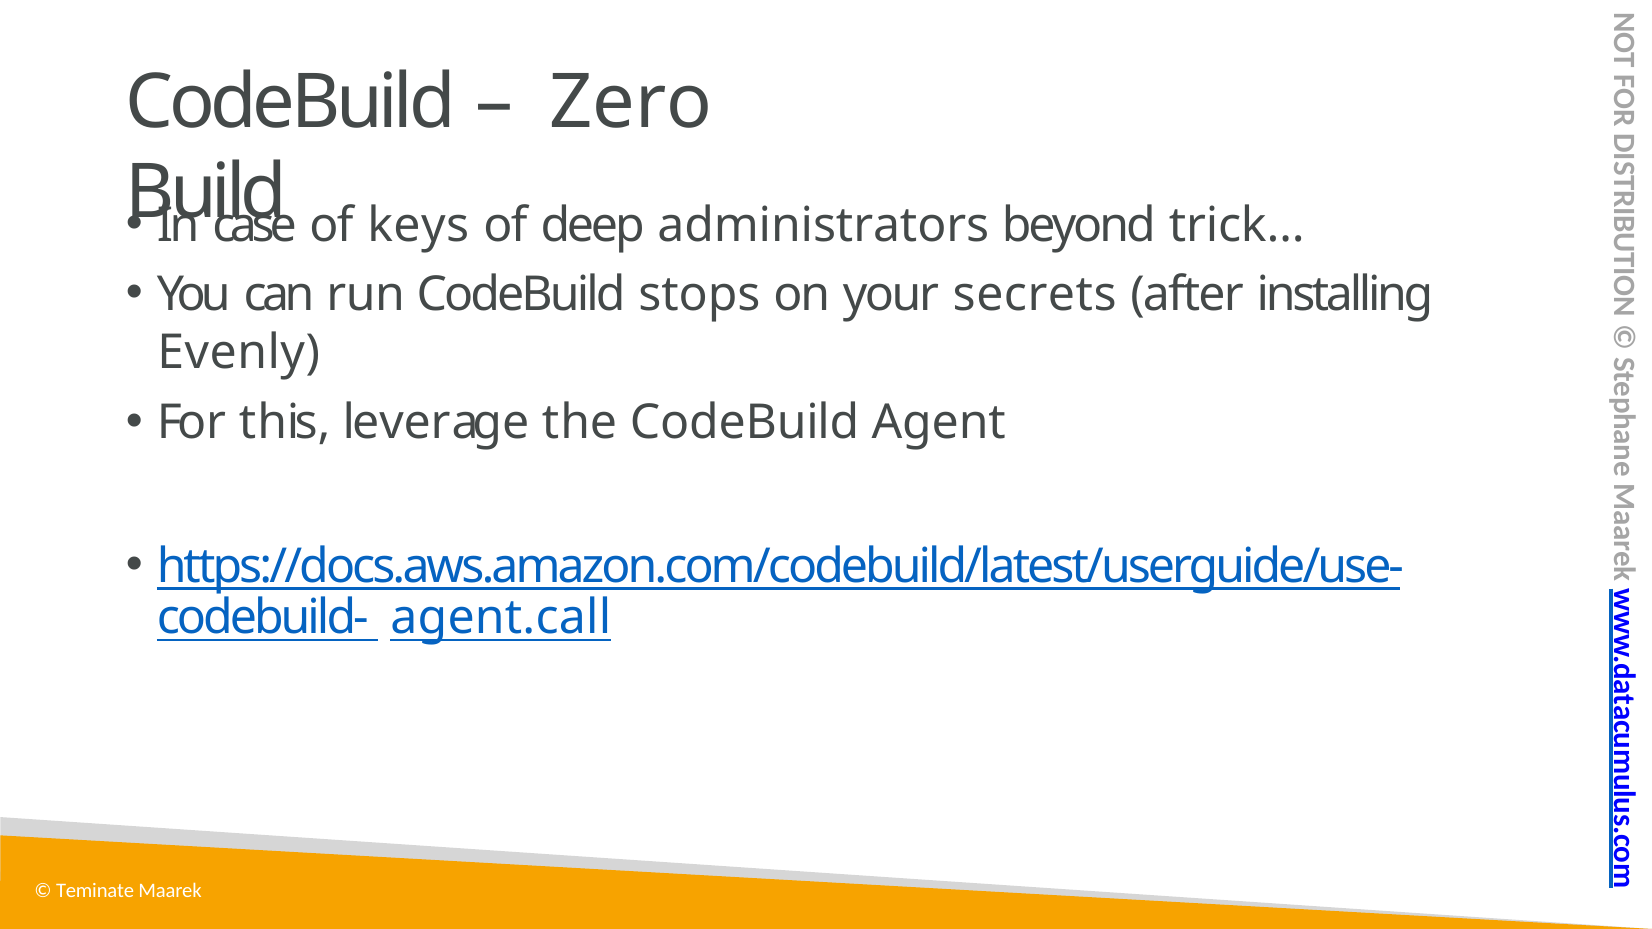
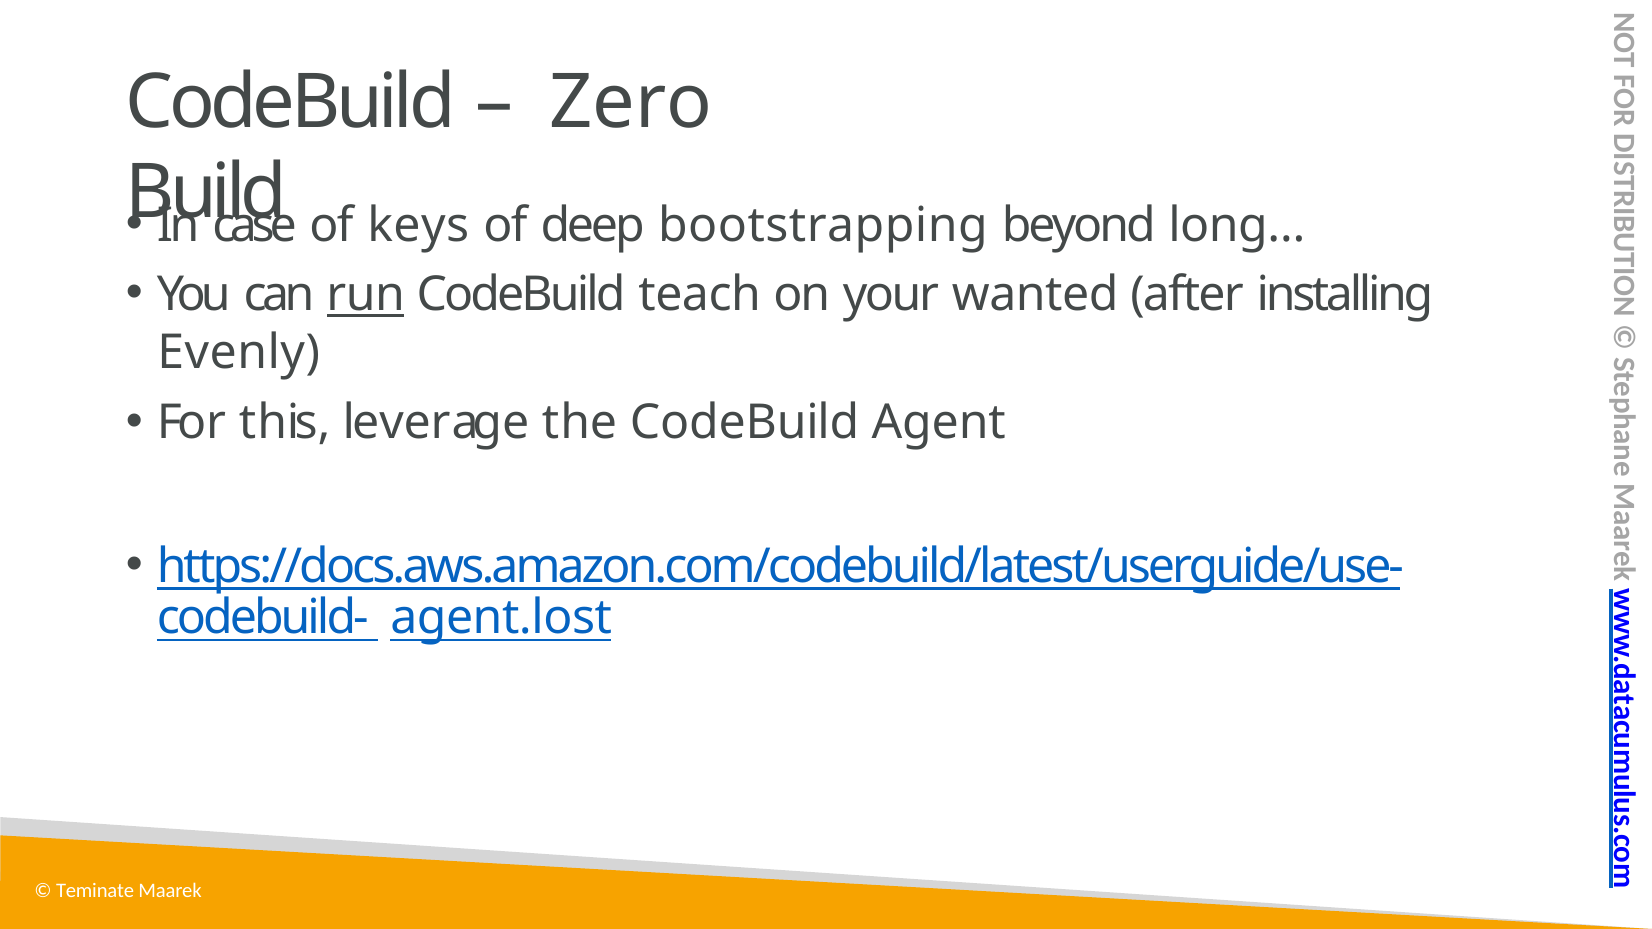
administrators: administrators -> bootstrapping
trick…: trick… -> long…
run underline: none -> present
stops: stops -> teach
secrets: secrets -> wanted
agent.call: agent.call -> agent.lost
